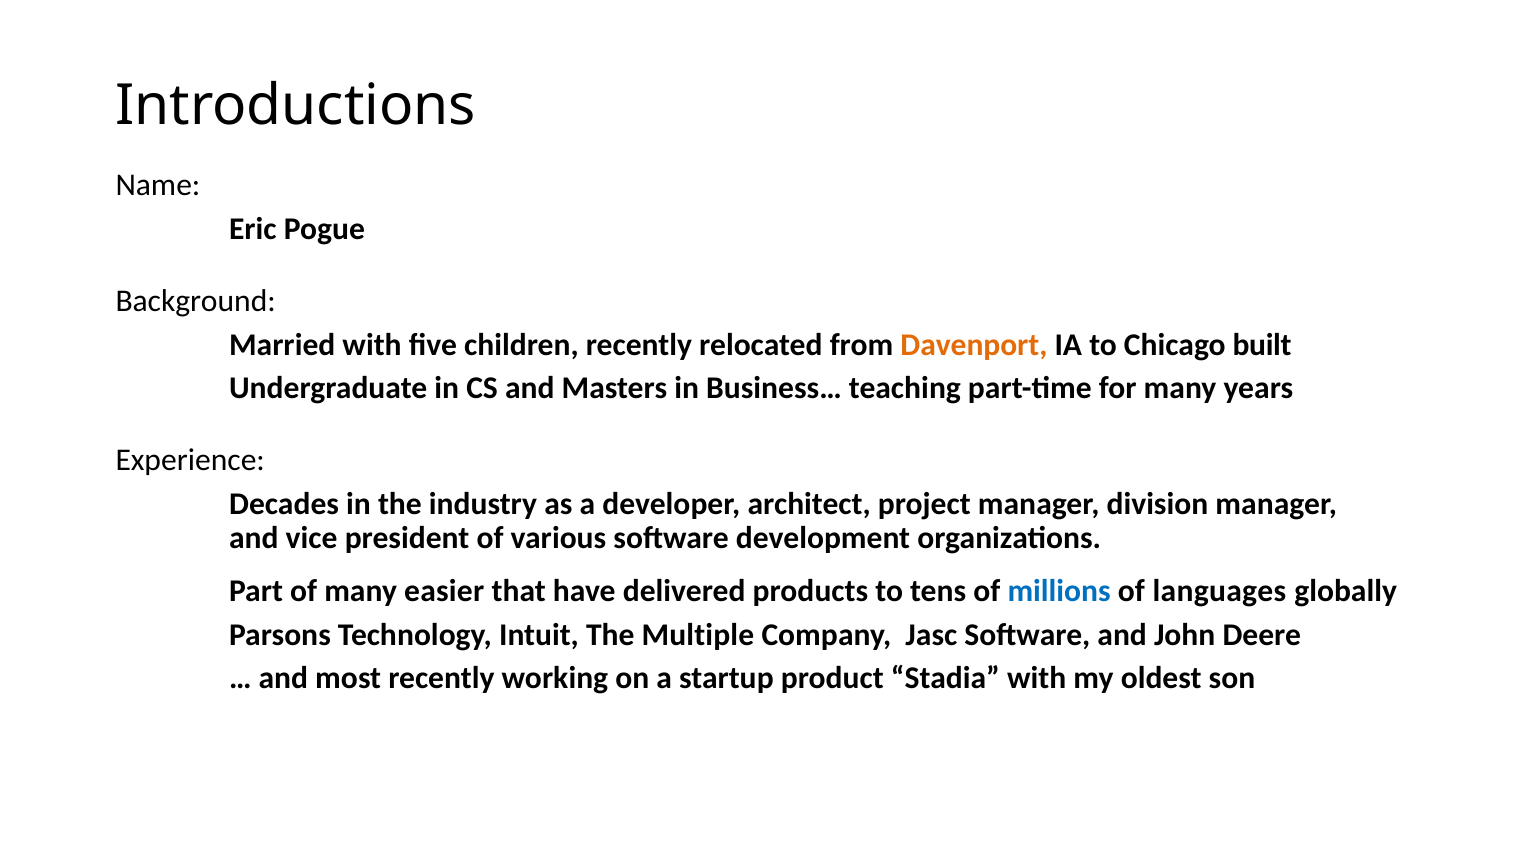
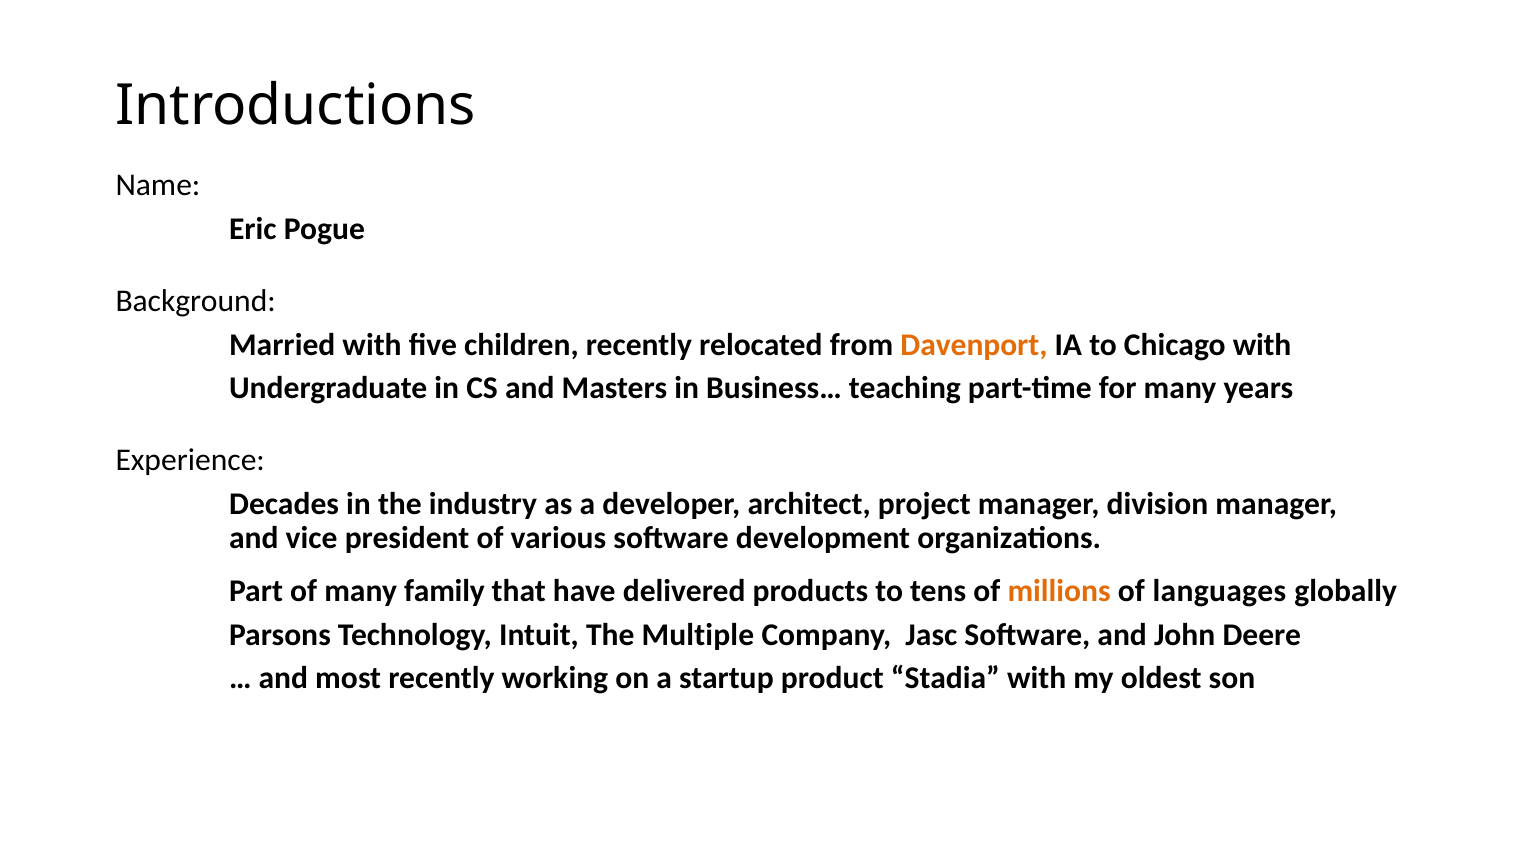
Chicago built: built -> with
easier: easier -> family
millions colour: blue -> orange
